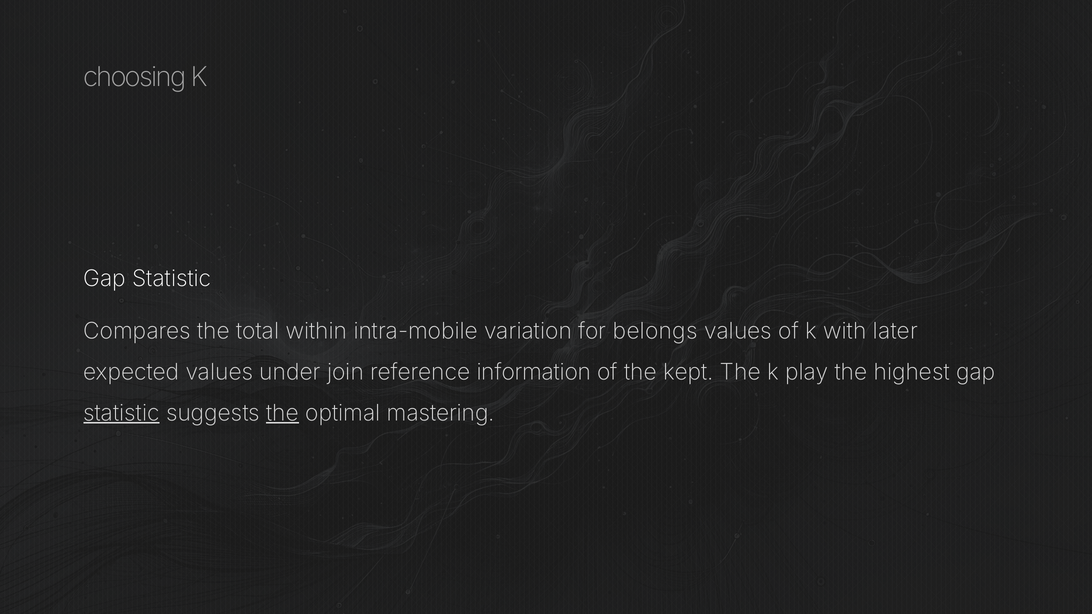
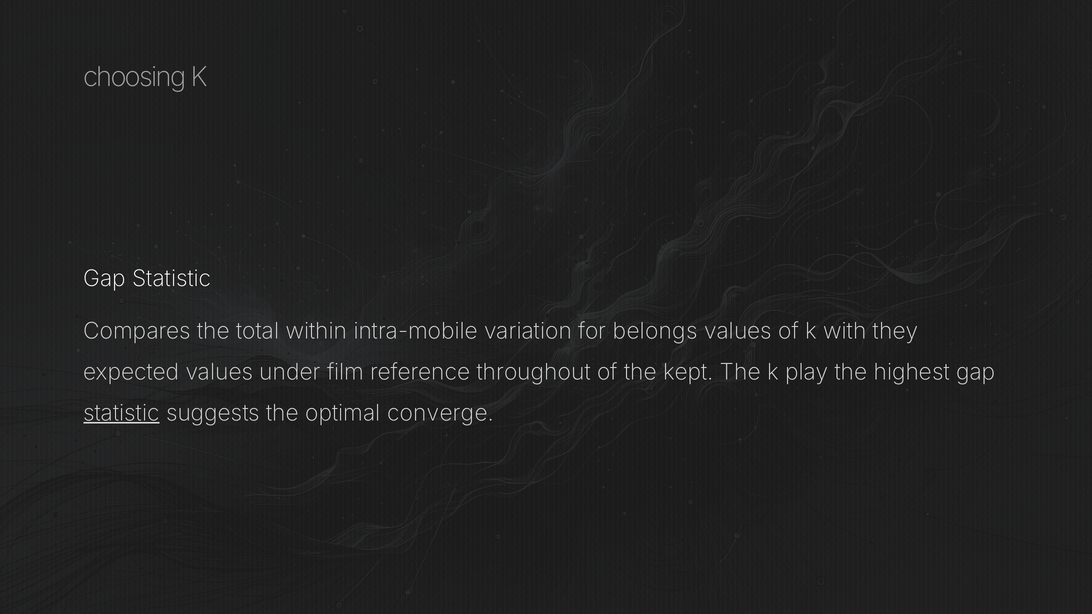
later: later -> they
join: join -> film
information: information -> throughout
the at (283, 413) underline: present -> none
mastering: mastering -> converge
